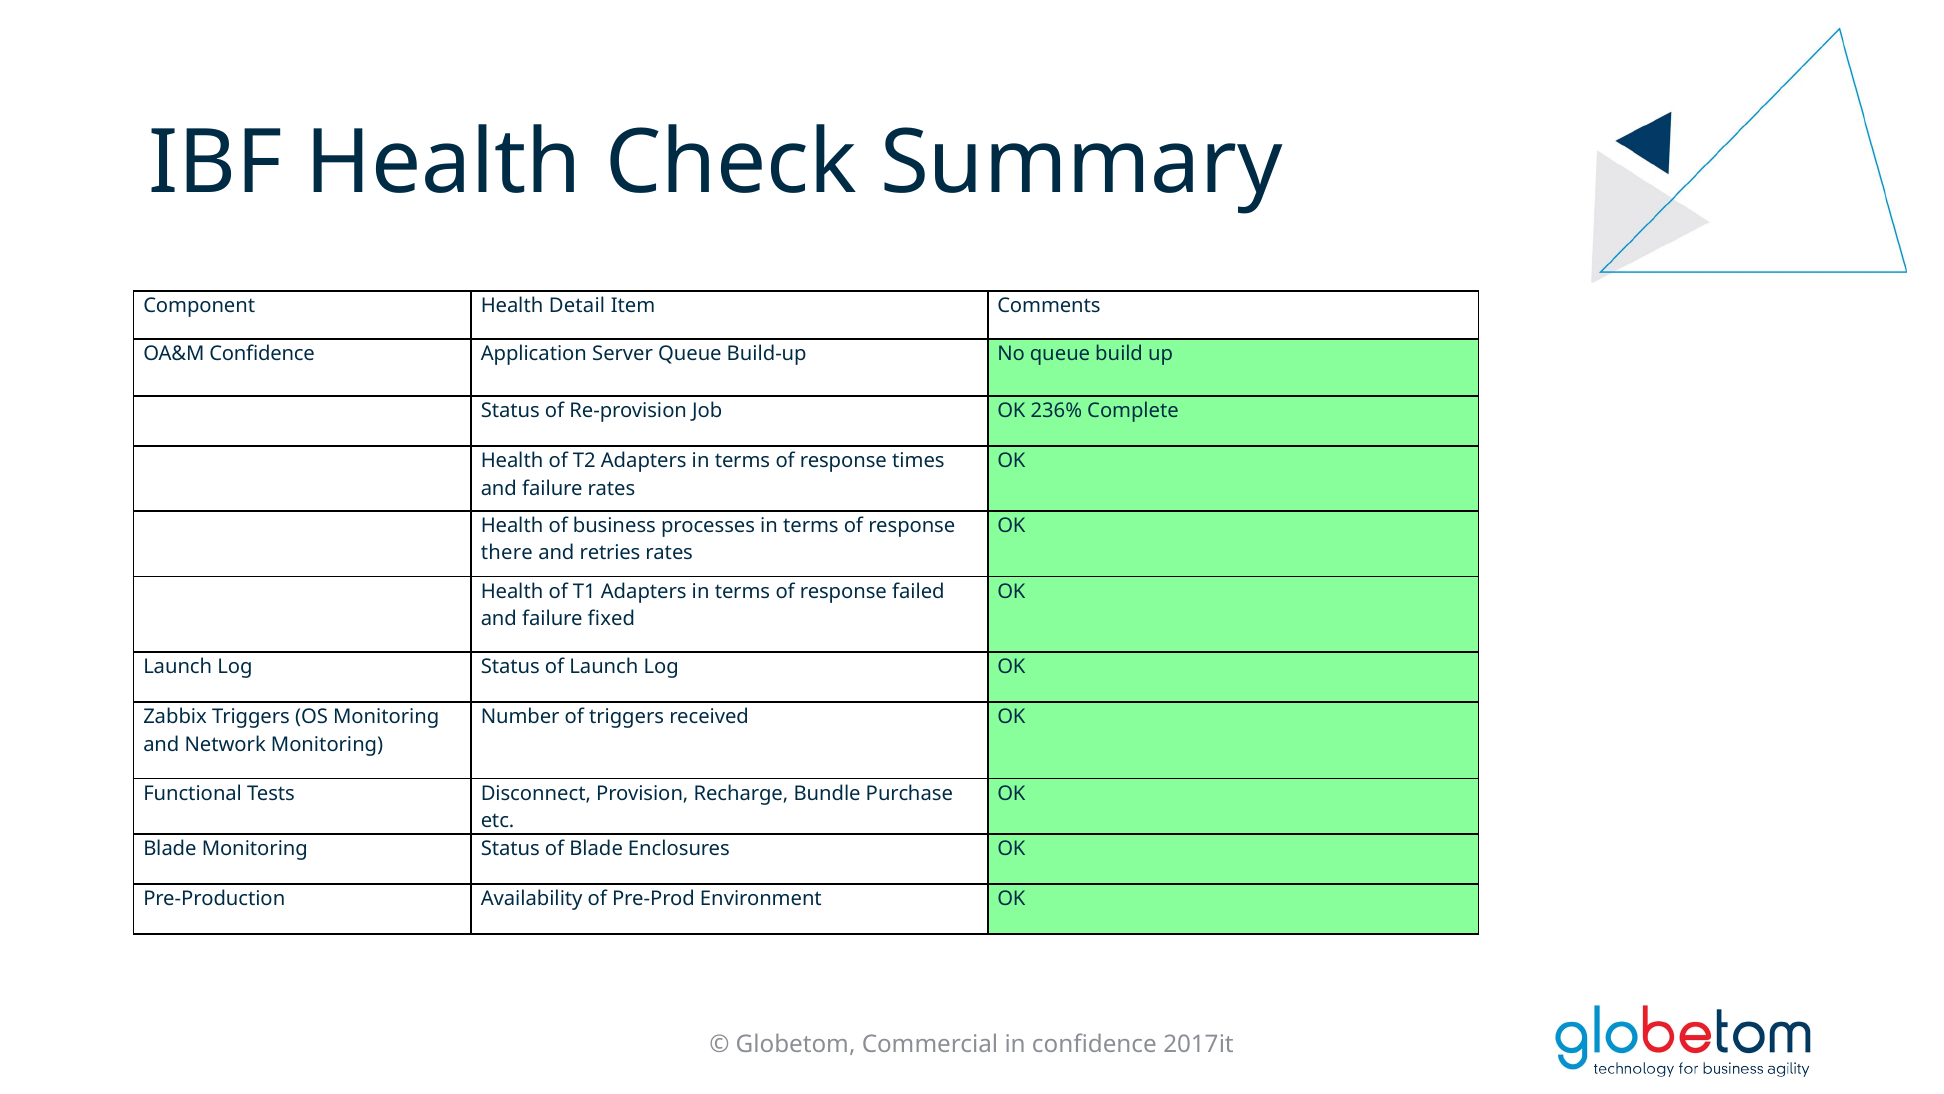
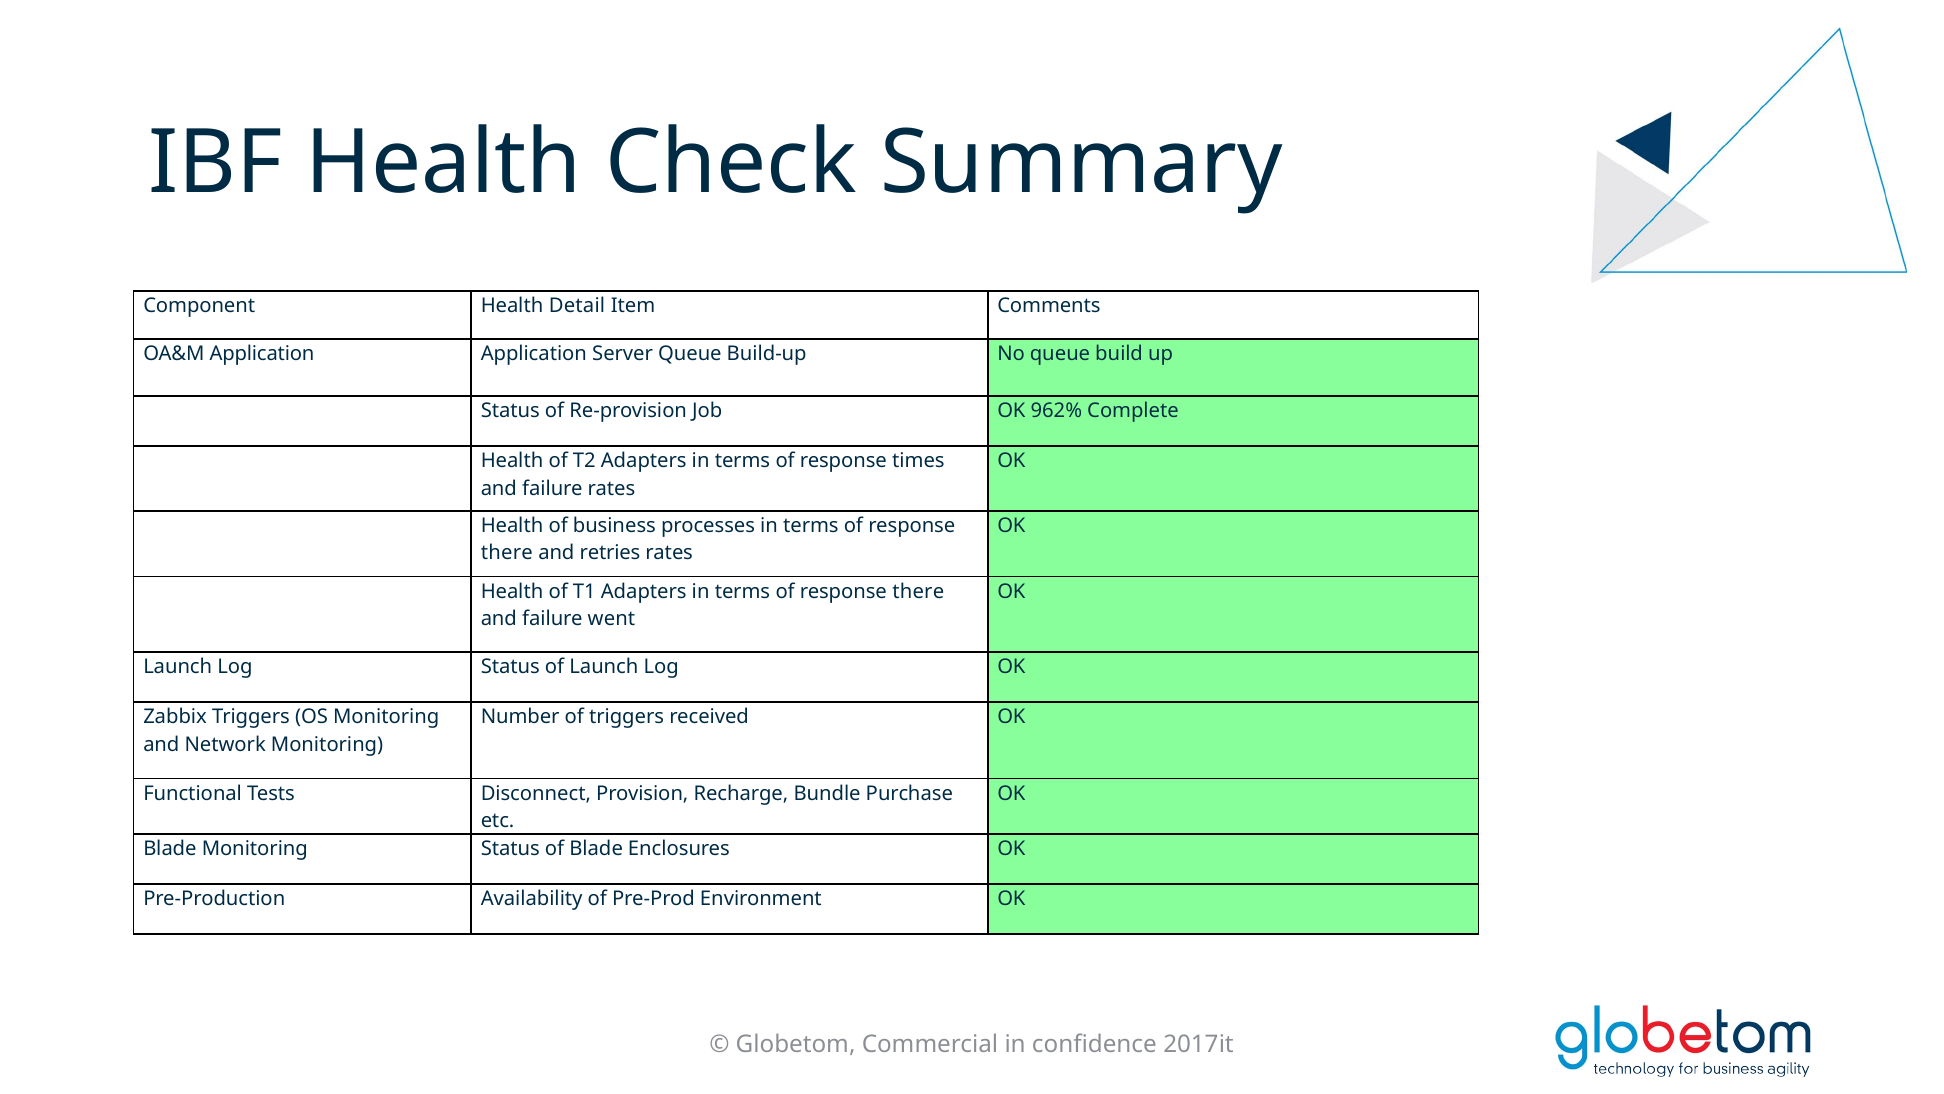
OA&M Confidence: Confidence -> Application
236%: 236% -> 962%
failed at (918, 591): failed -> there
fixed: fixed -> went
